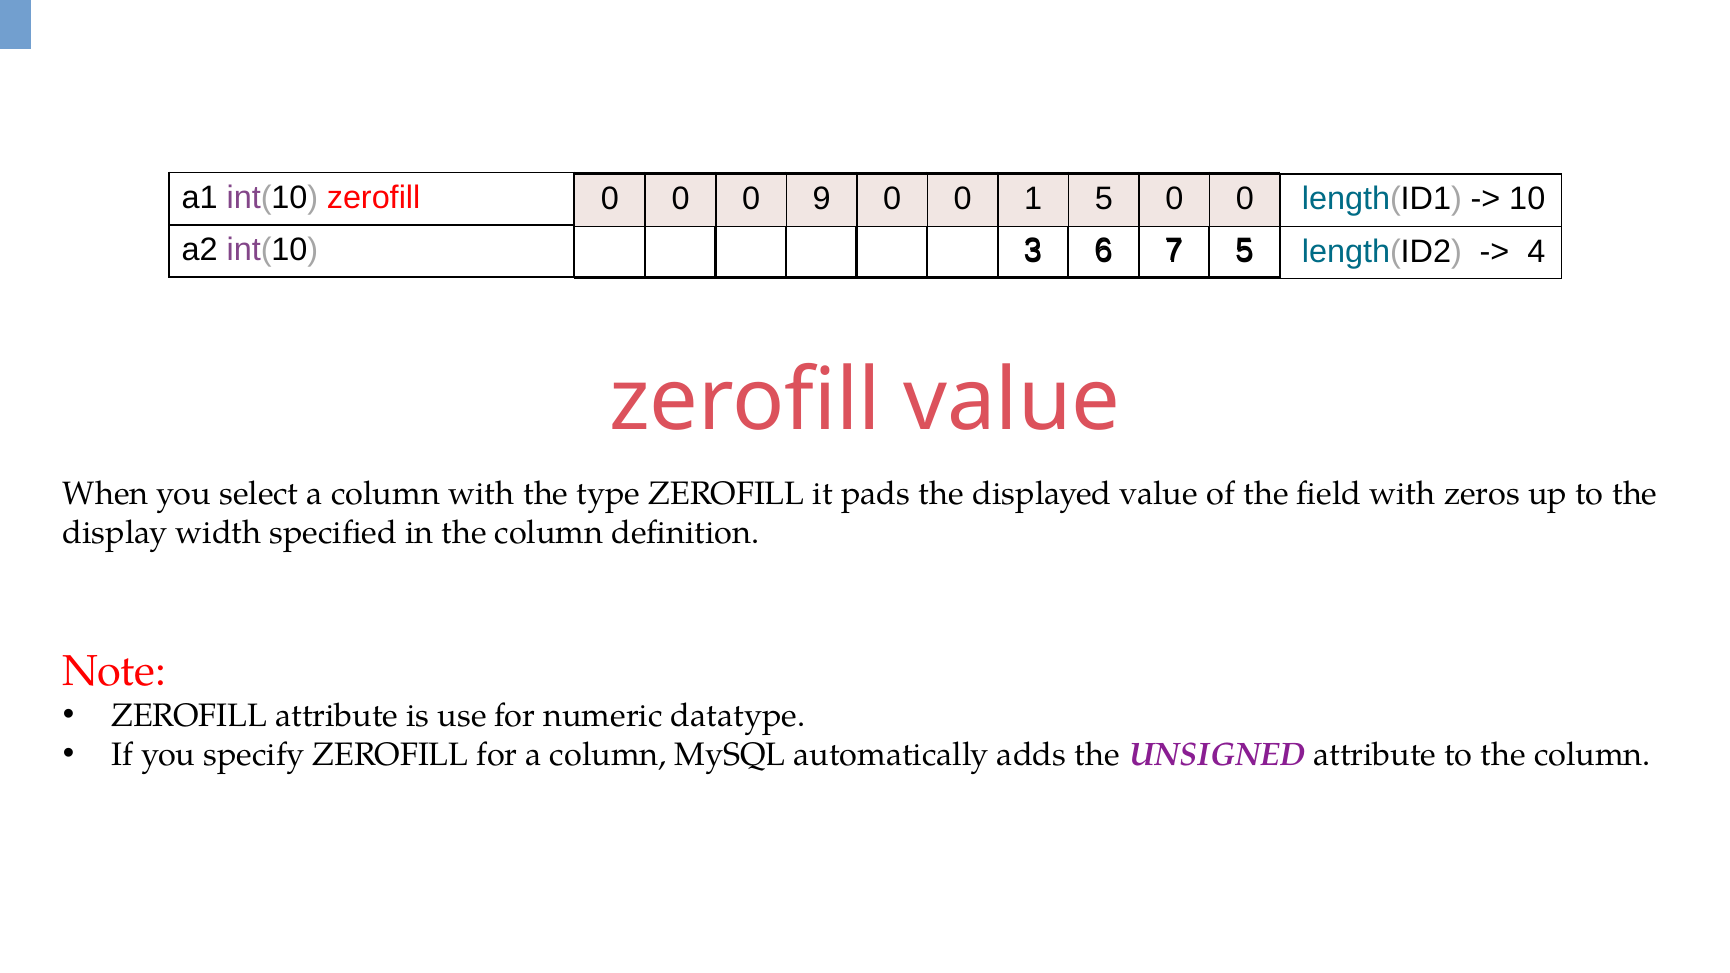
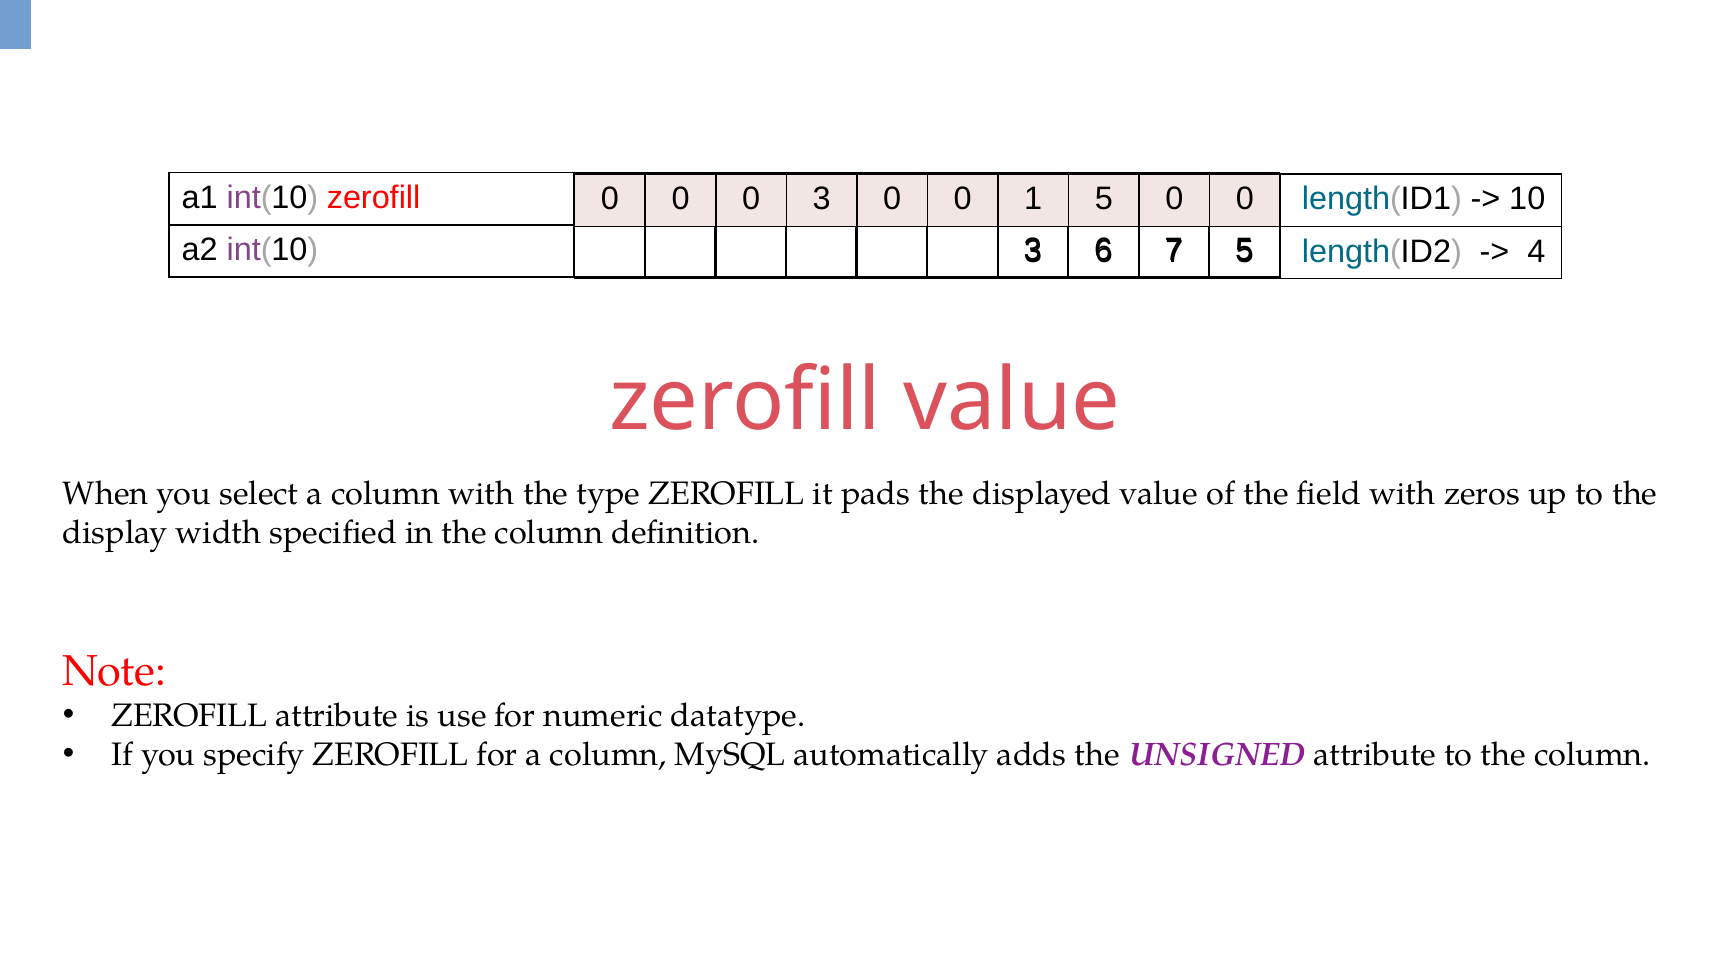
0 9: 9 -> 3
